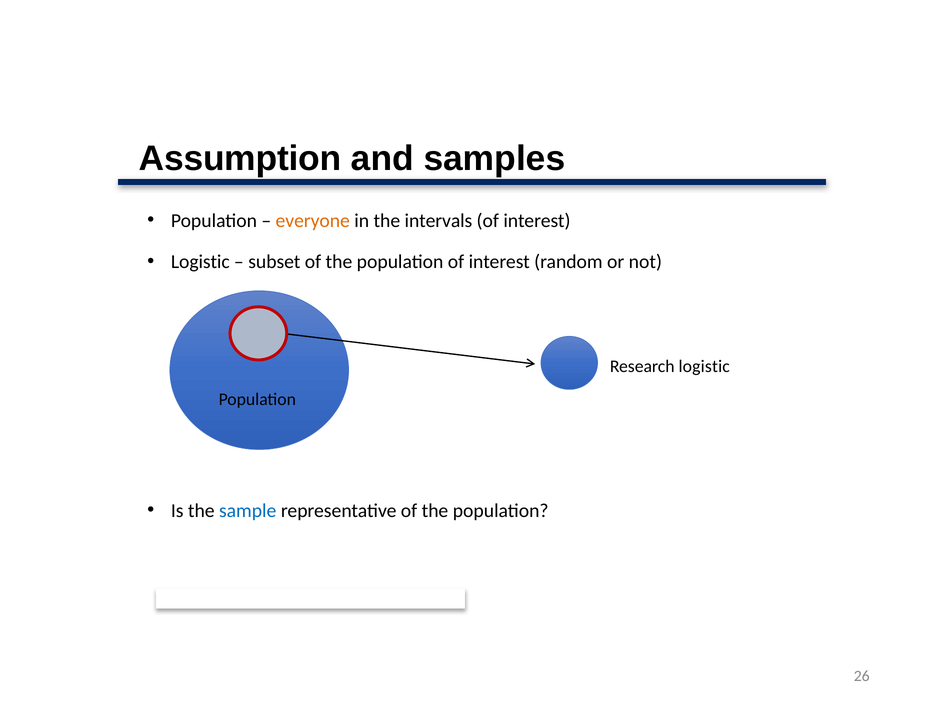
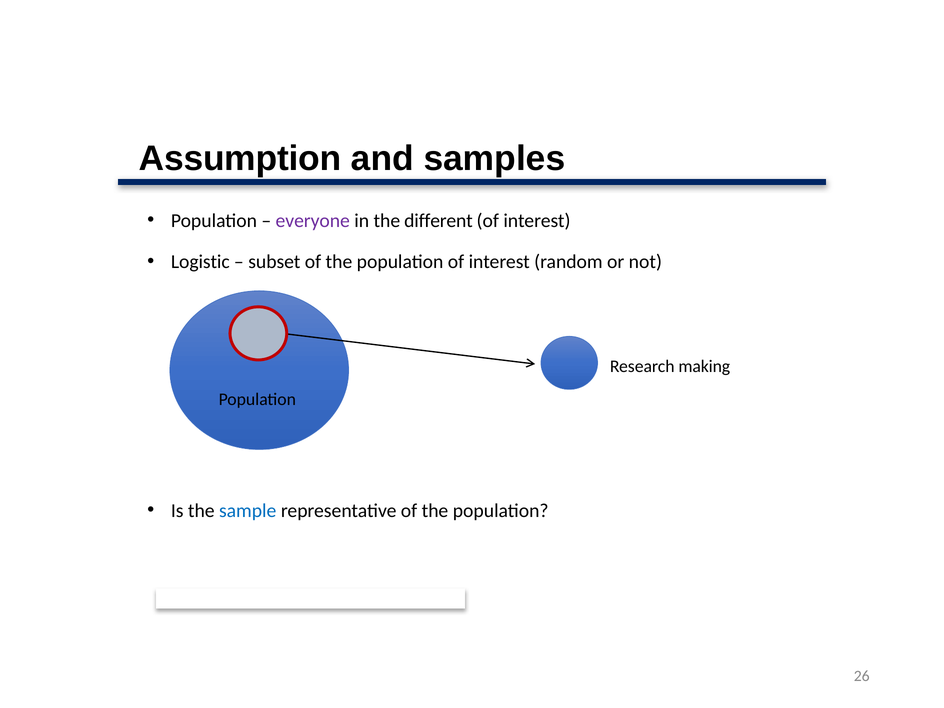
everyone colour: orange -> purple
intervals: intervals -> different
Research logistic: logistic -> making
